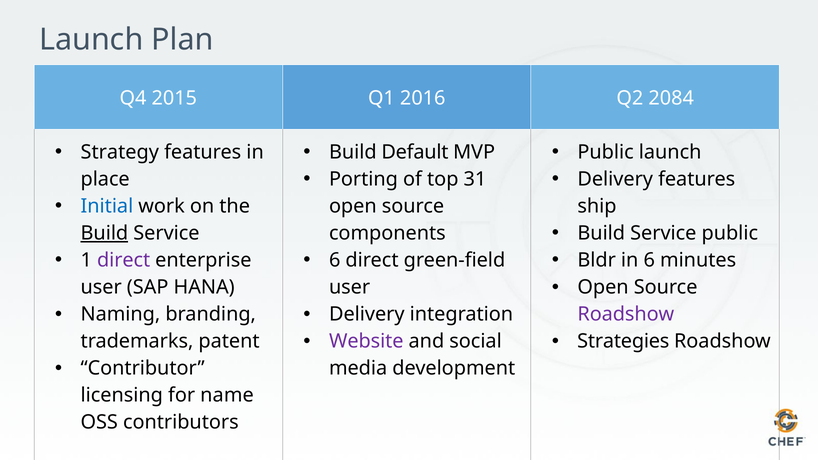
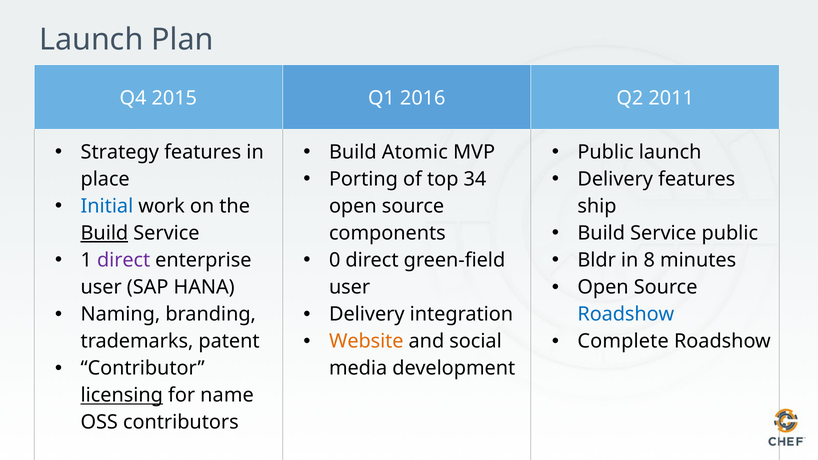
2084: 2084 -> 2011
Default: Default -> Atomic
31: 31 -> 34
6 at (335, 260): 6 -> 0
in 6: 6 -> 8
Roadshow at (626, 314) colour: purple -> blue
Website colour: purple -> orange
Strategies: Strategies -> Complete
licensing underline: none -> present
